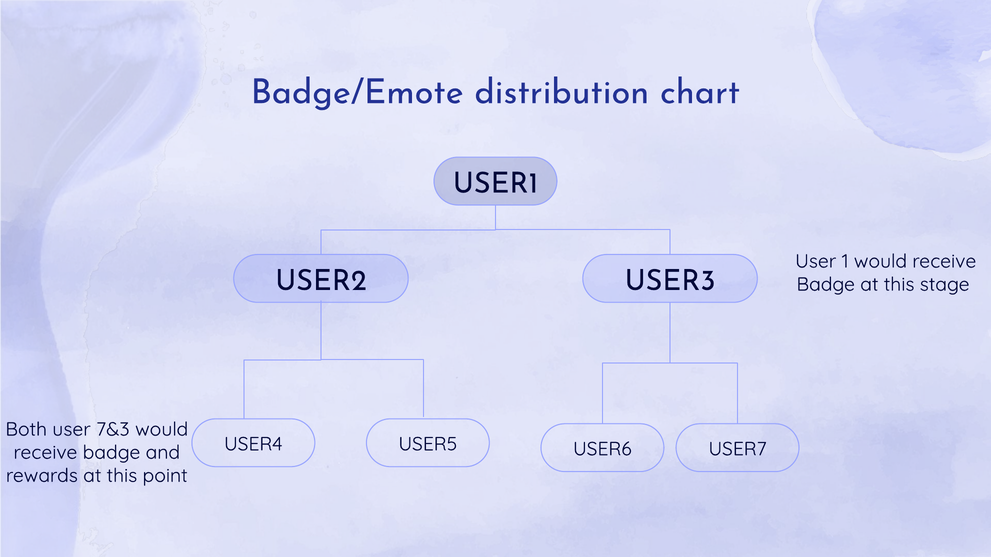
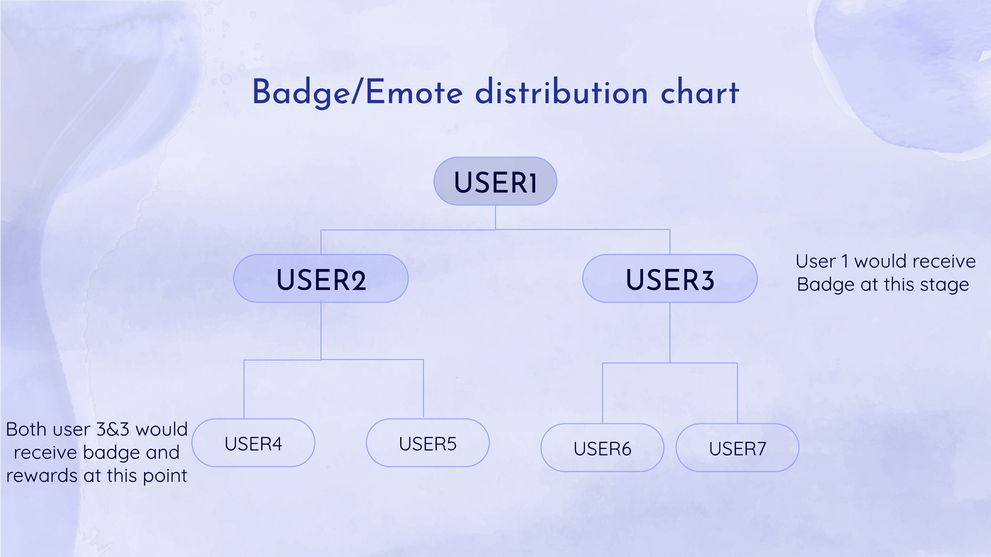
7&3: 7&3 -> 3&3
